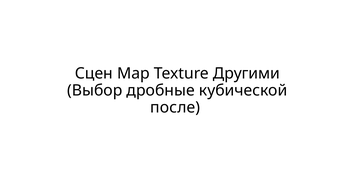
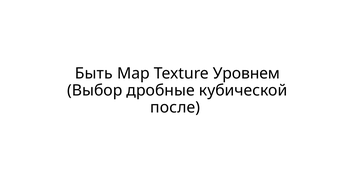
Сцен: Сцен -> Быть
Другими: Другими -> Уровнем
